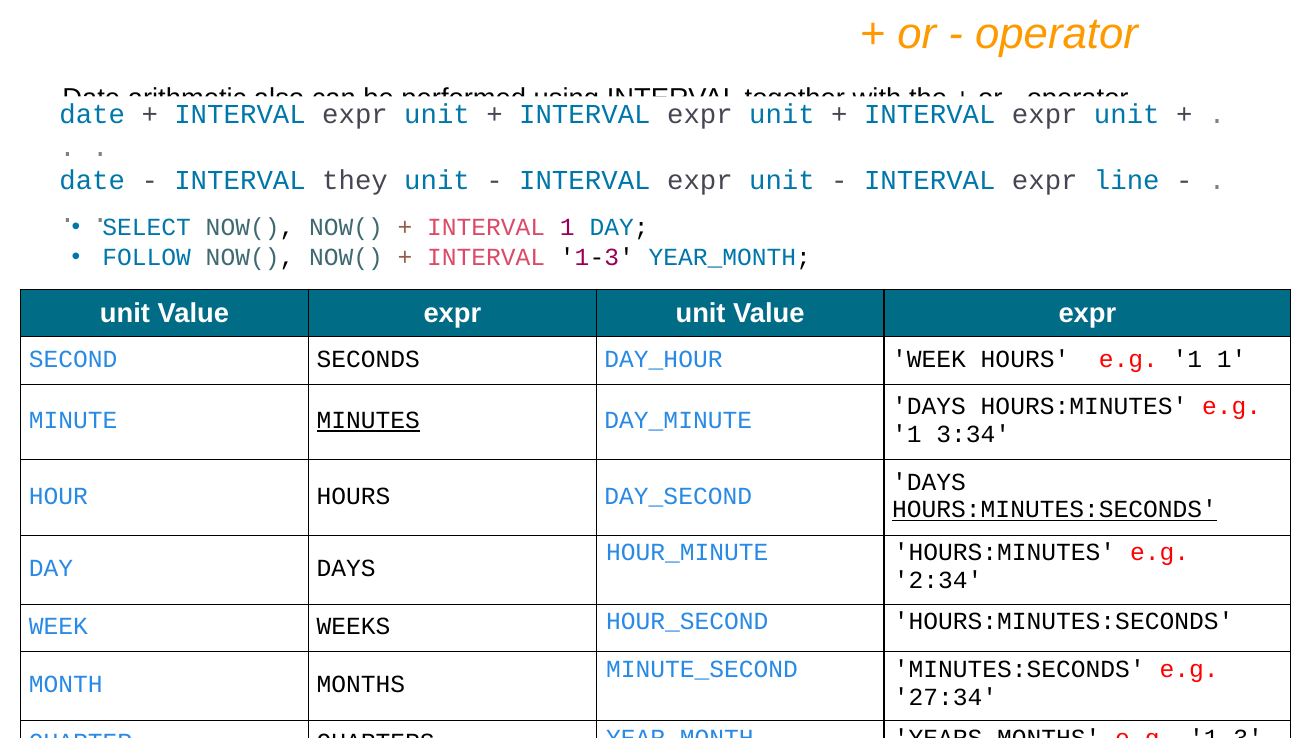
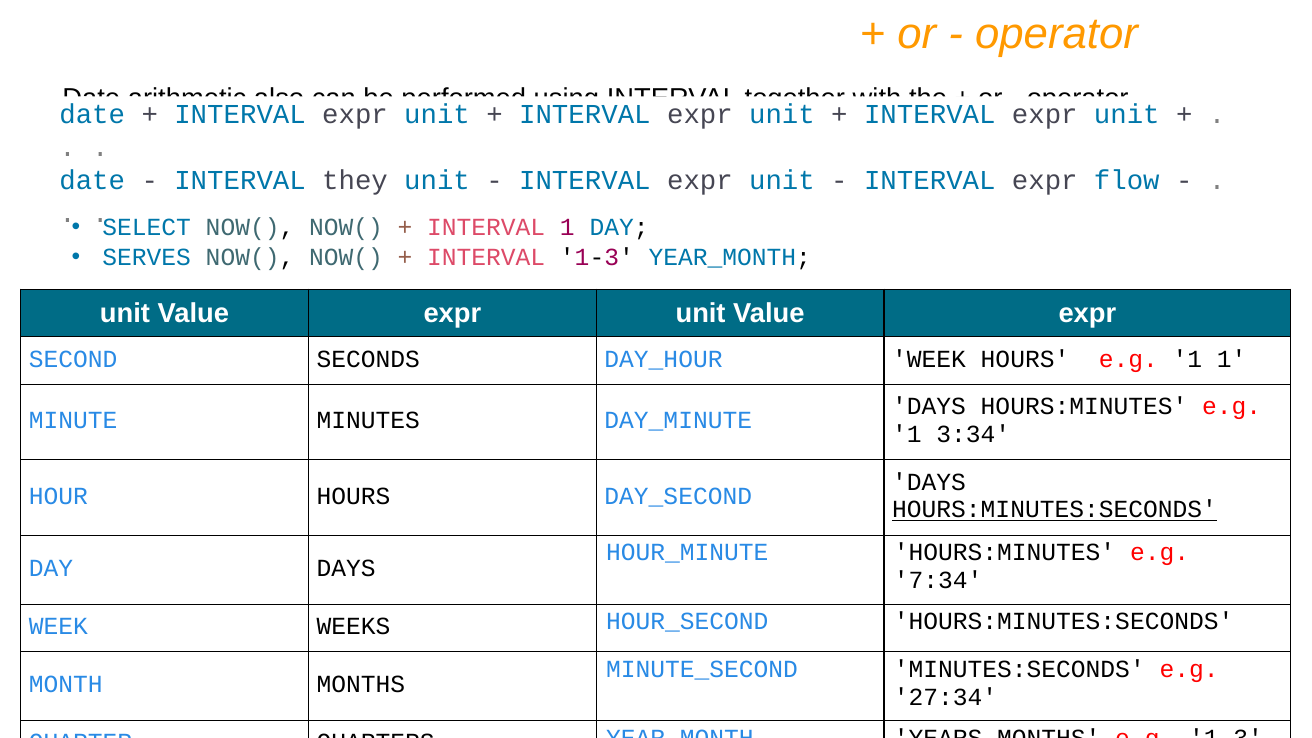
line: line -> flow
FOLLOW: FOLLOW -> SERVES
MINUTES underline: present -> none
2:34: 2:34 -> 7:34
